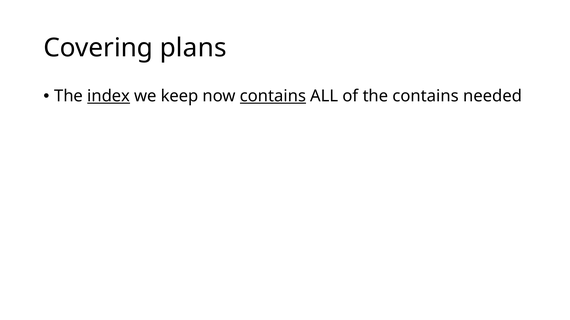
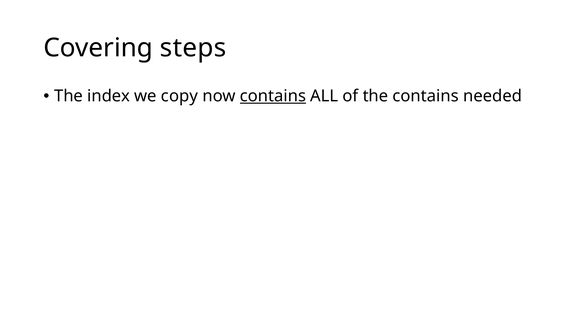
plans: plans -> steps
index underline: present -> none
keep: keep -> copy
